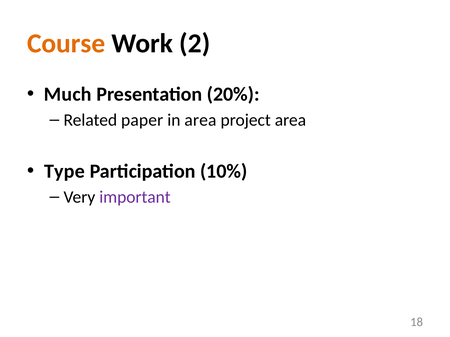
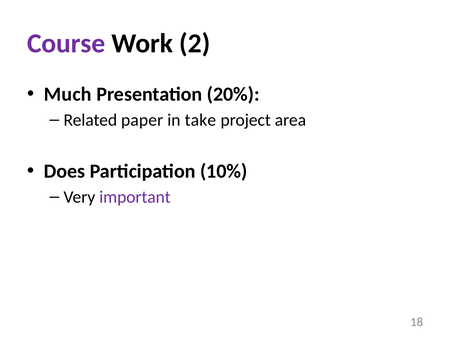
Course colour: orange -> purple
in area: area -> take
Type: Type -> Does
